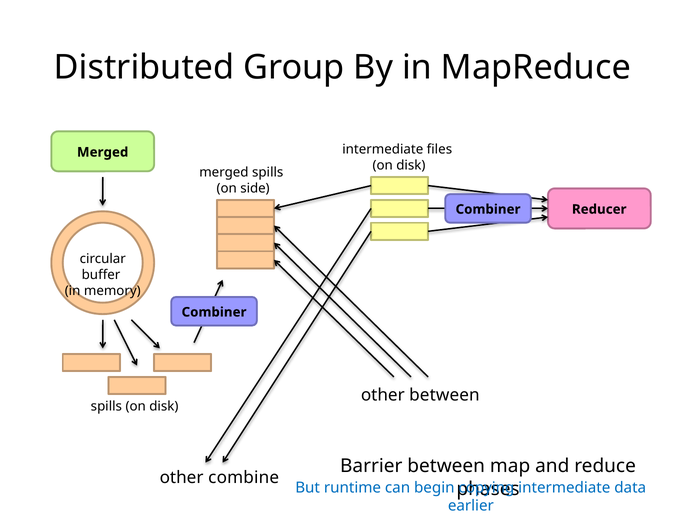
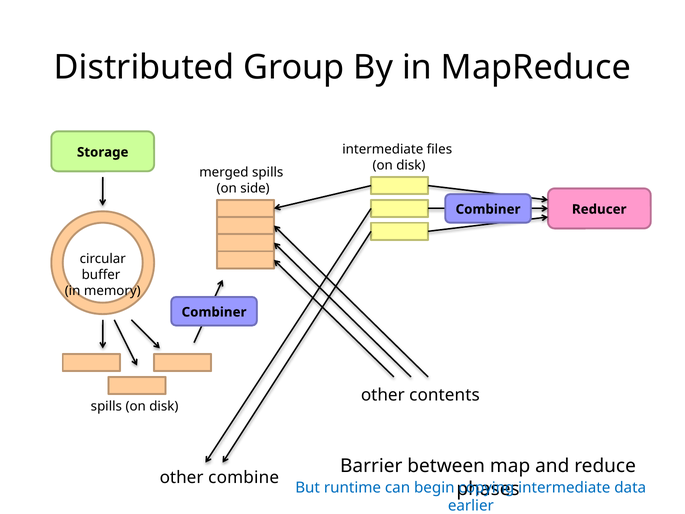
Merged at (103, 152): Merged -> Storage
other between: between -> contents
